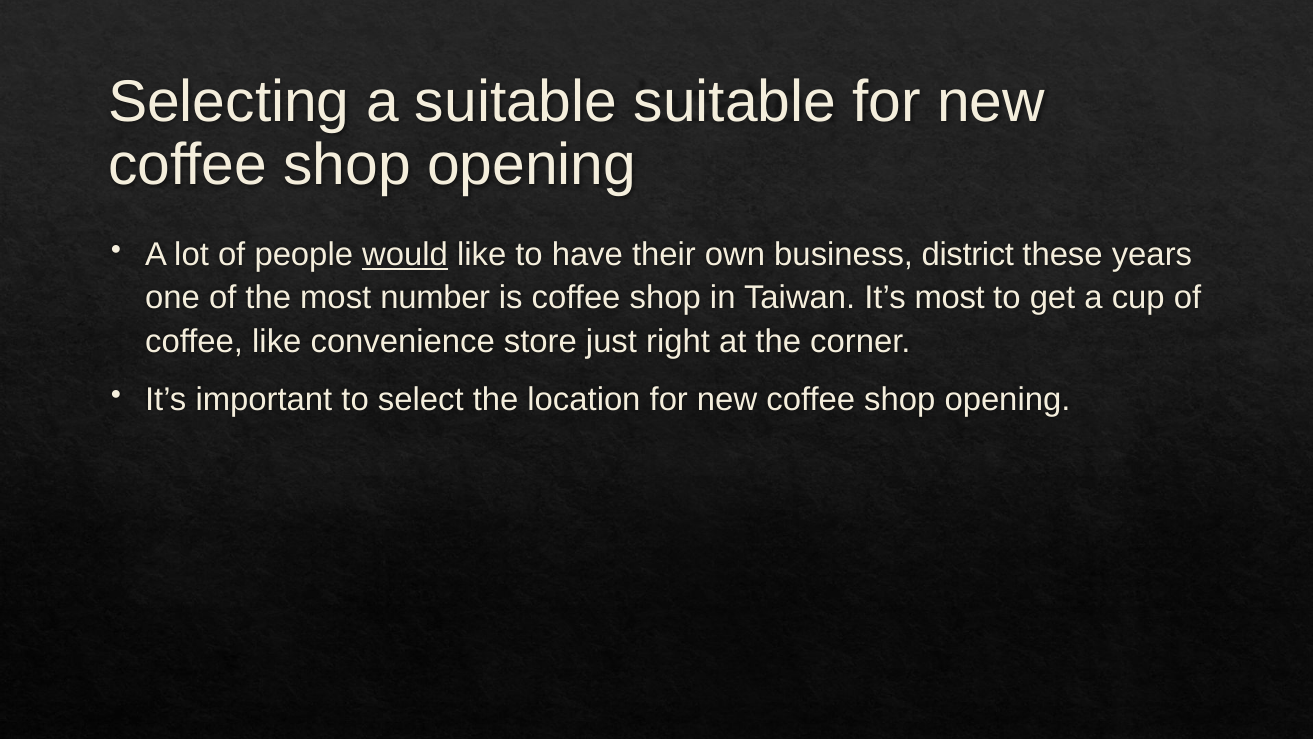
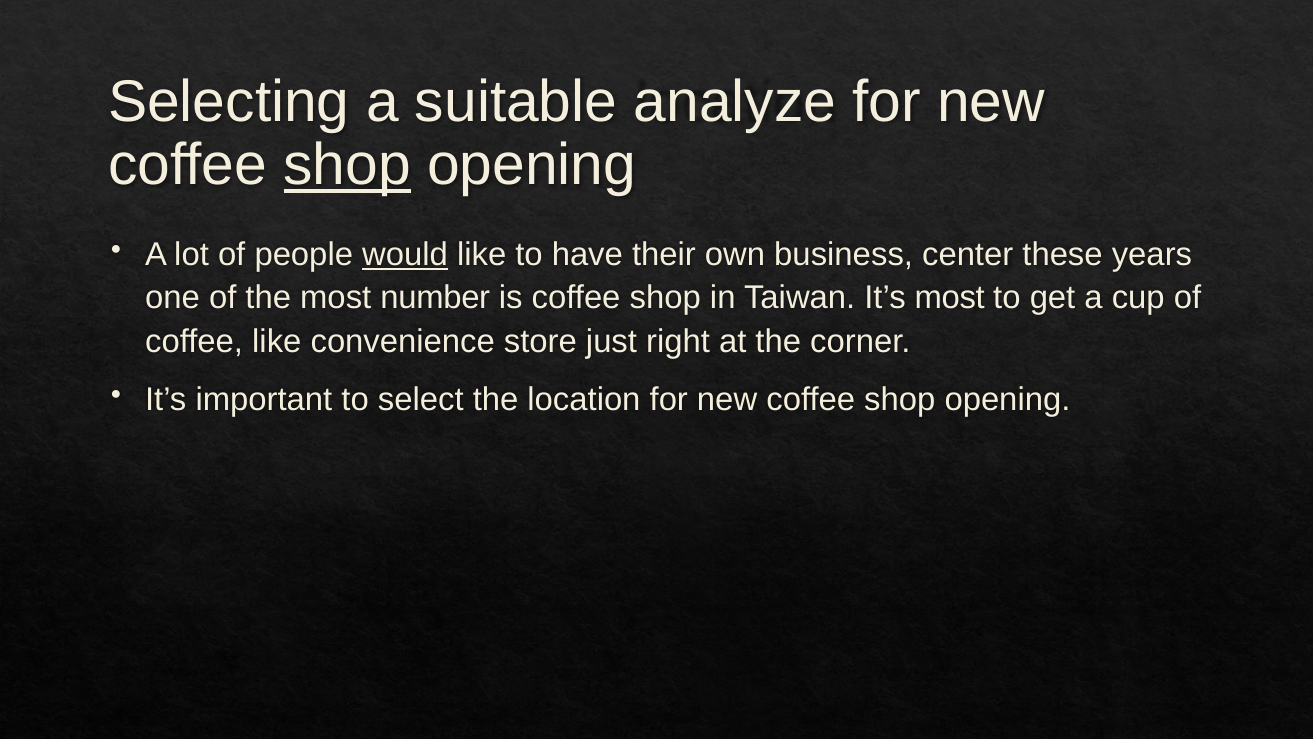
suitable suitable: suitable -> analyze
shop at (347, 165) underline: none -> present
district: district -> center
